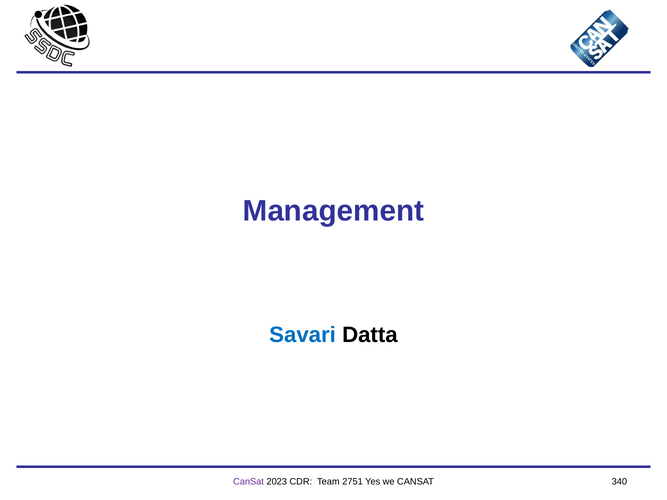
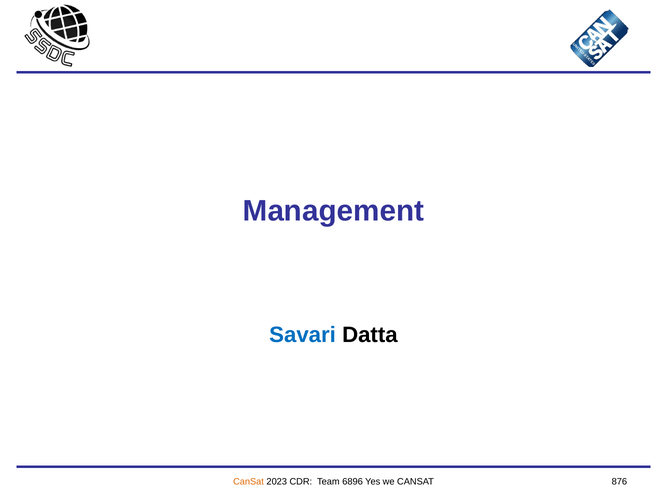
CanSat at (249, 482) colour: purple -> orange
2751: 2751 -> 6896
340: 340 -> 876
